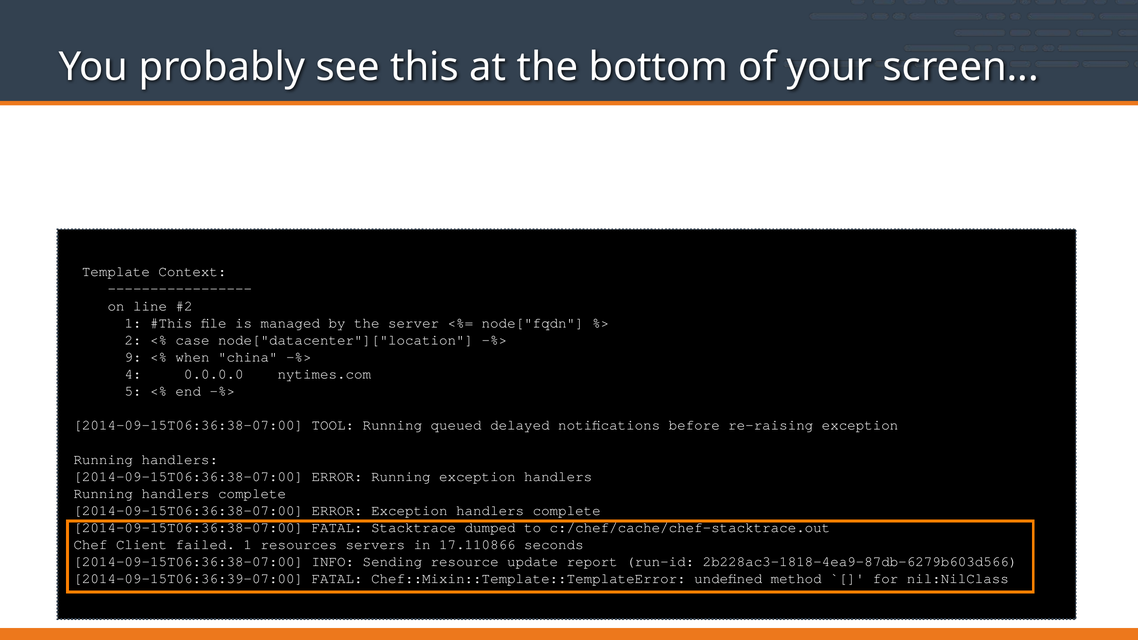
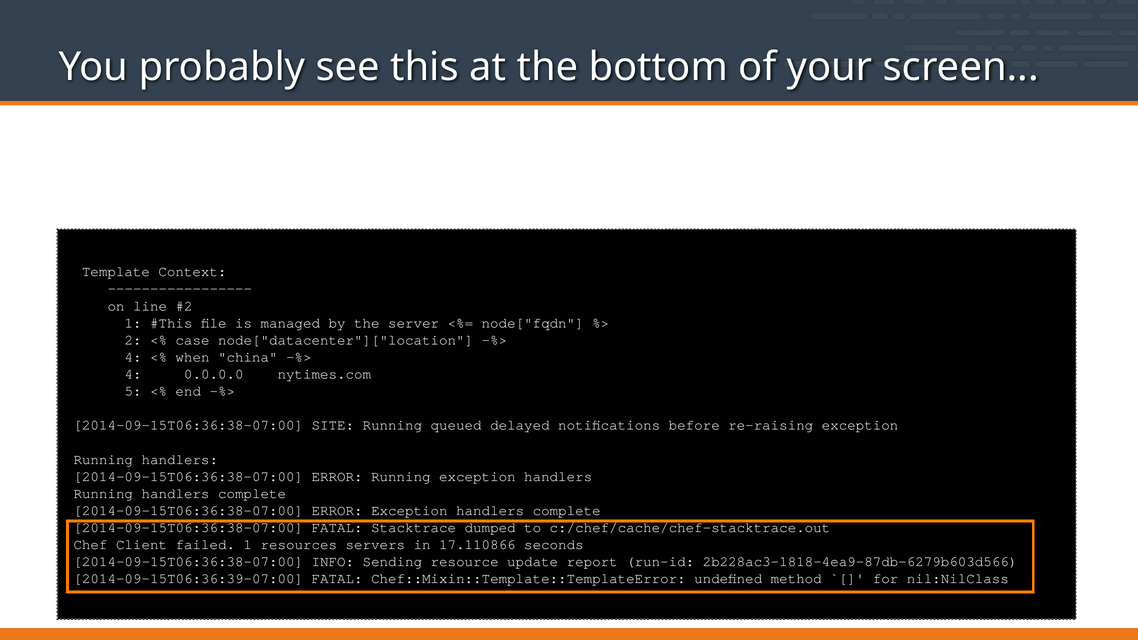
9 at (133, 357): 9 -> 4
TOOL: TOOL -> SITE
